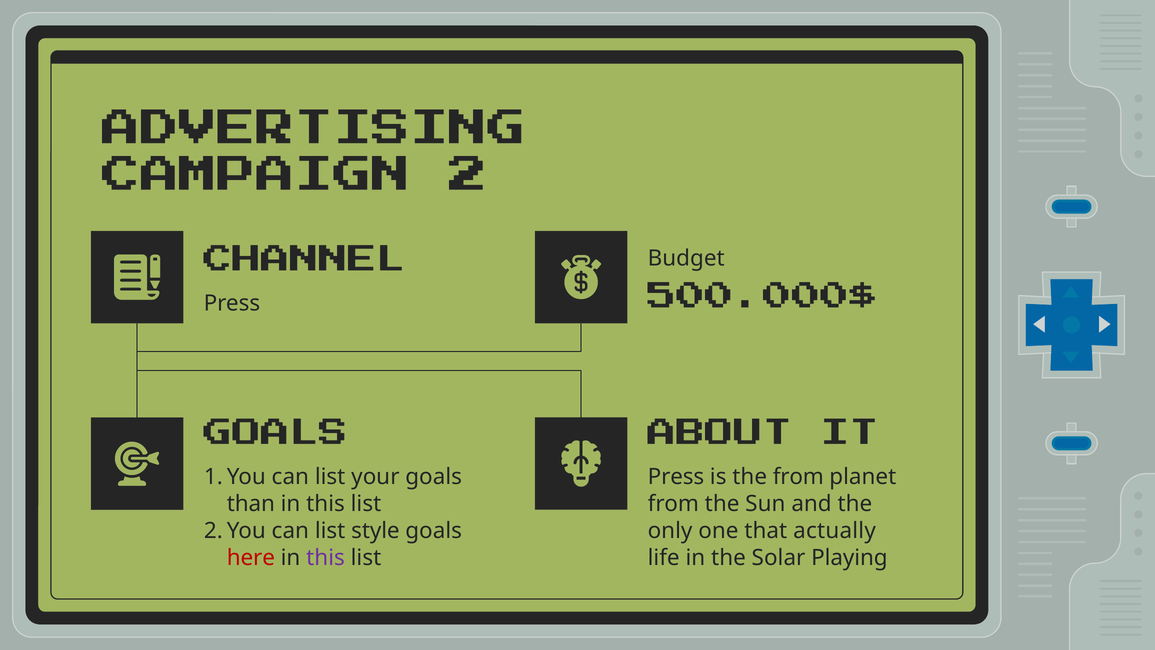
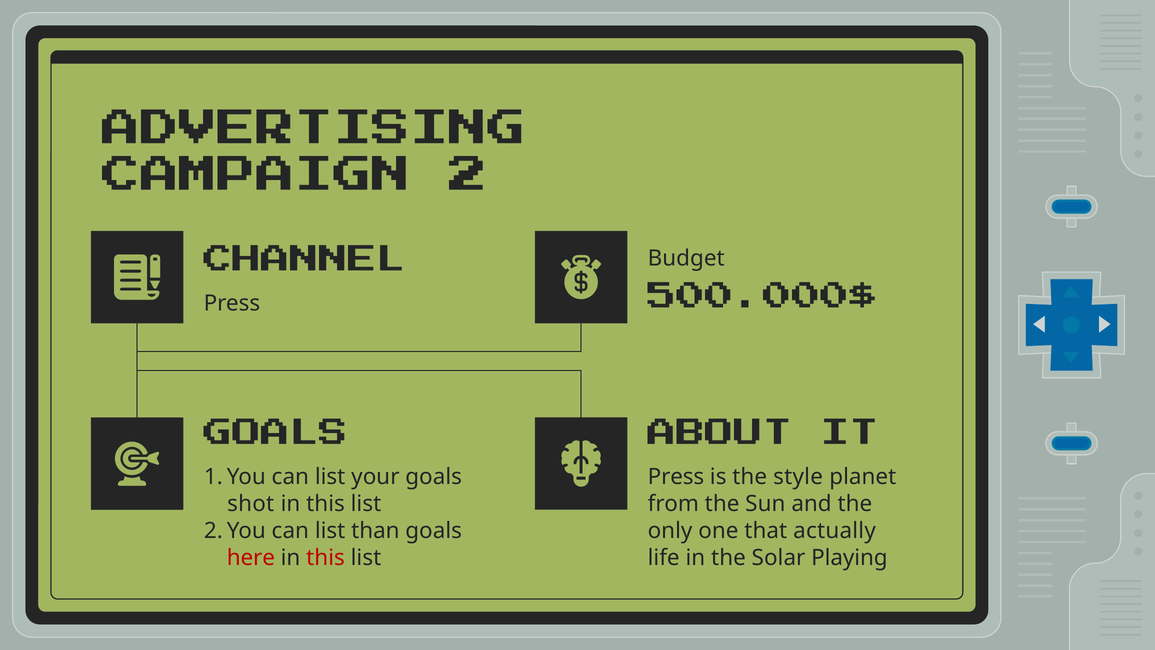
the from: from -> style
than: than -> shot
style: style -> than
this at (326, 558) colour: purple -> red
